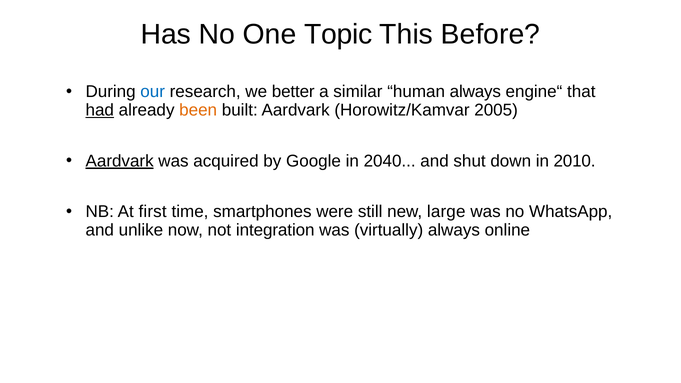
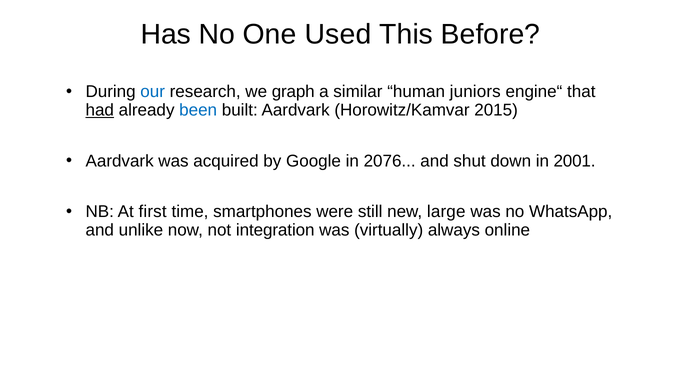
Topic: Topic -> Used
better: better -> graph
human always: always -> juniors
been colour: orange -> blue
2005: 2005 -> 2015
Aardvark at (120, 161) underline: present -> none
2040: 2040 -> 2076
2010: 2010 -> 2001
